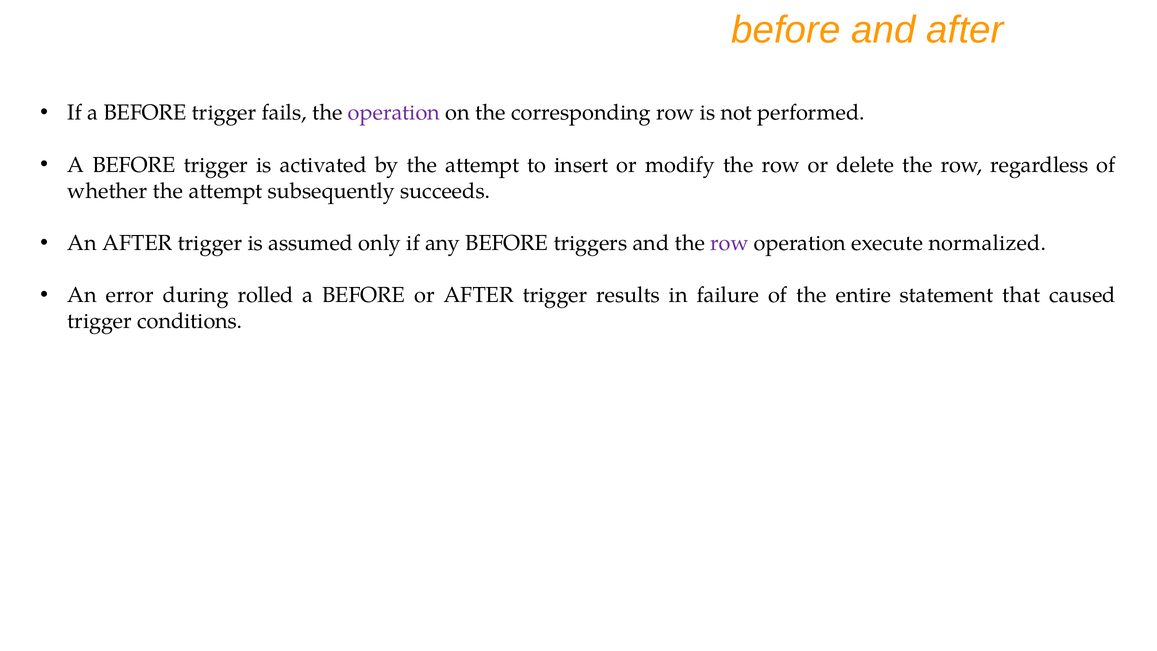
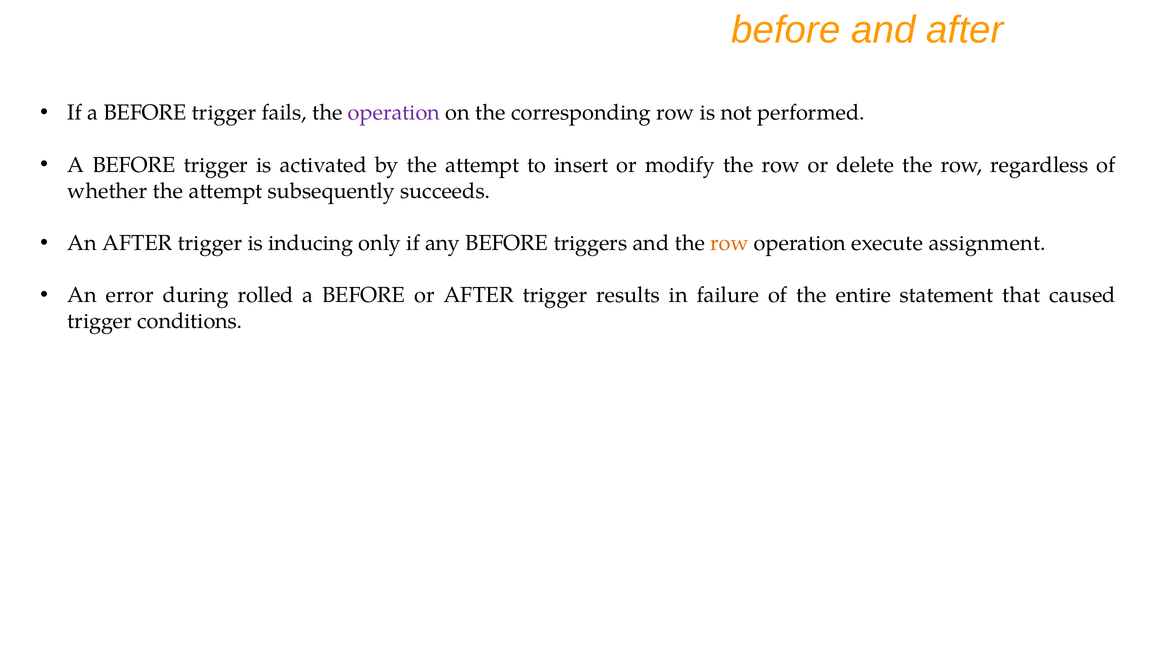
assumed: assumed -> inducing
row at (730, 243) colour: purple -> orange
normalized: normalized -> assignment
